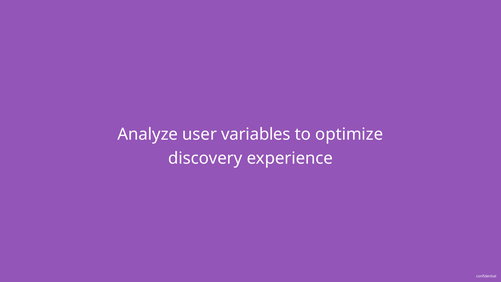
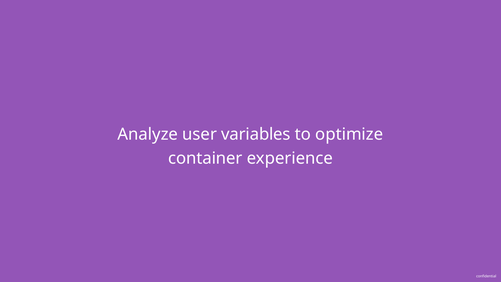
discovery: discovery -> container
